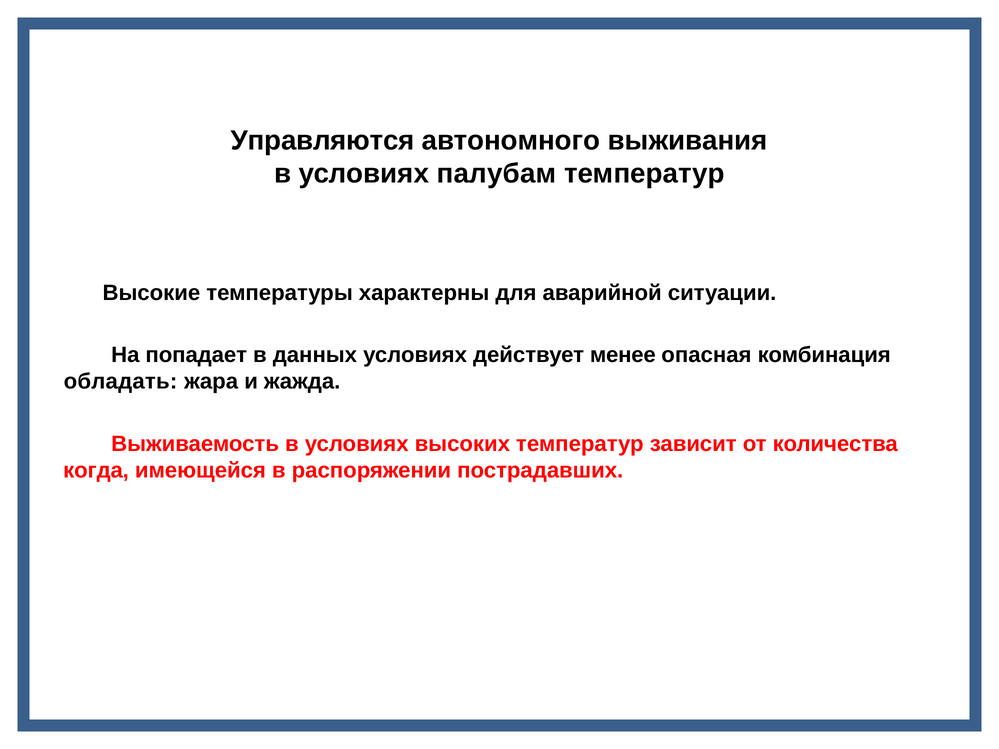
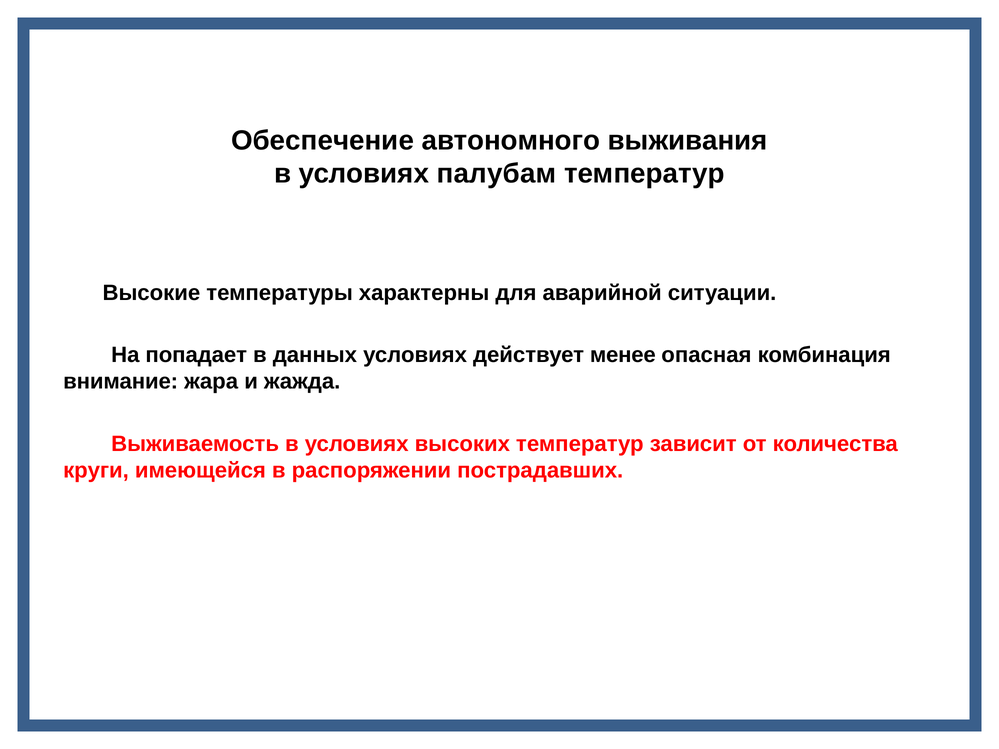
Управляются: Управляются -> Обеспечение
обладать: обладать -> внимание
когда: когда -> круги
